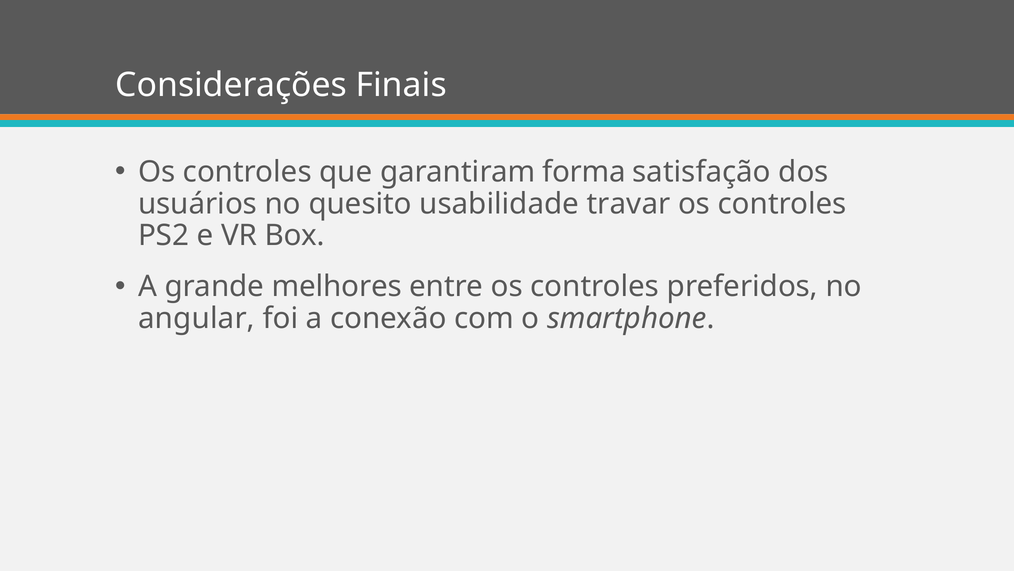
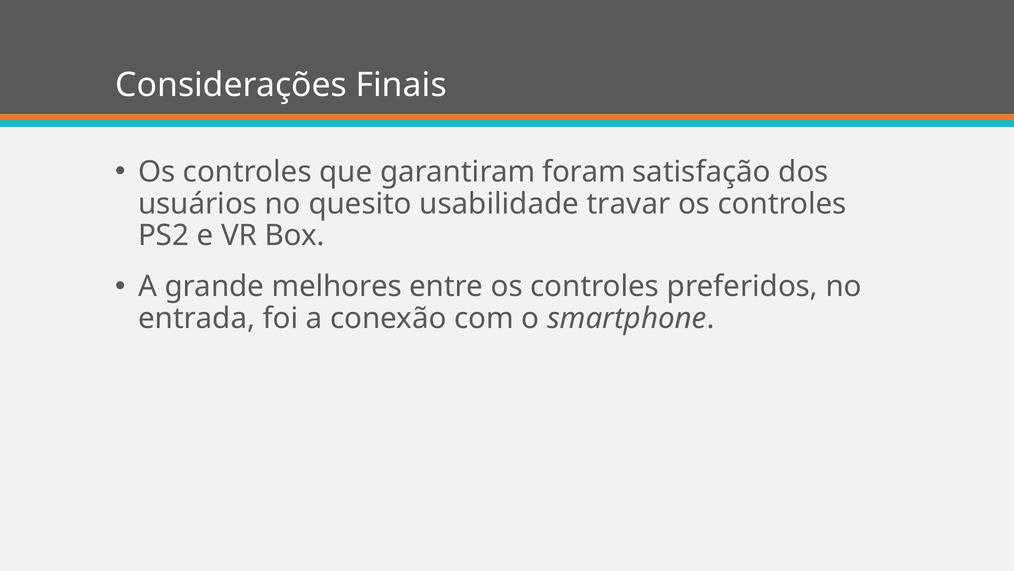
forma: forma -> foram
angular: angular -> entrada
